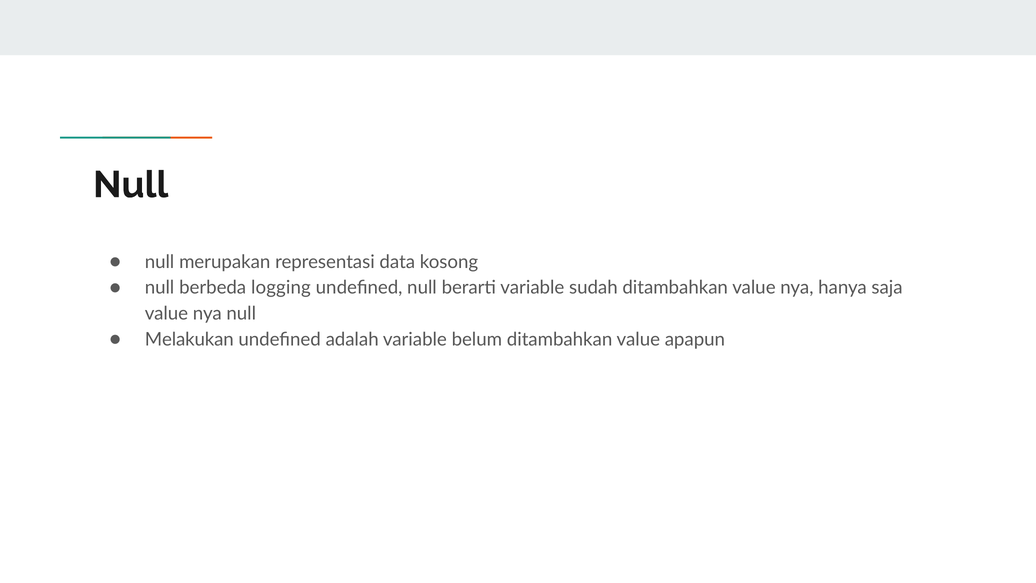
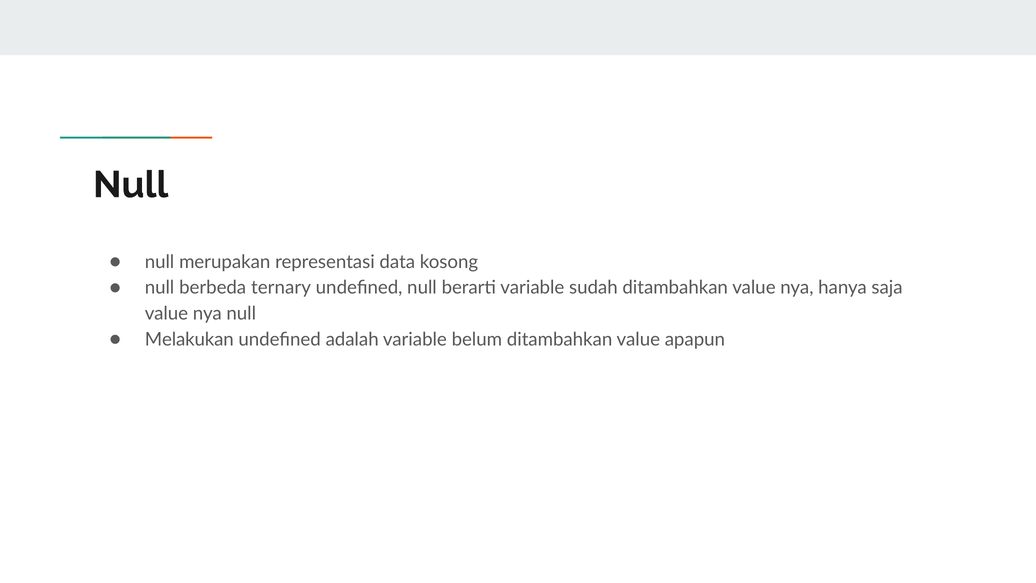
logging: logging -> ternary
